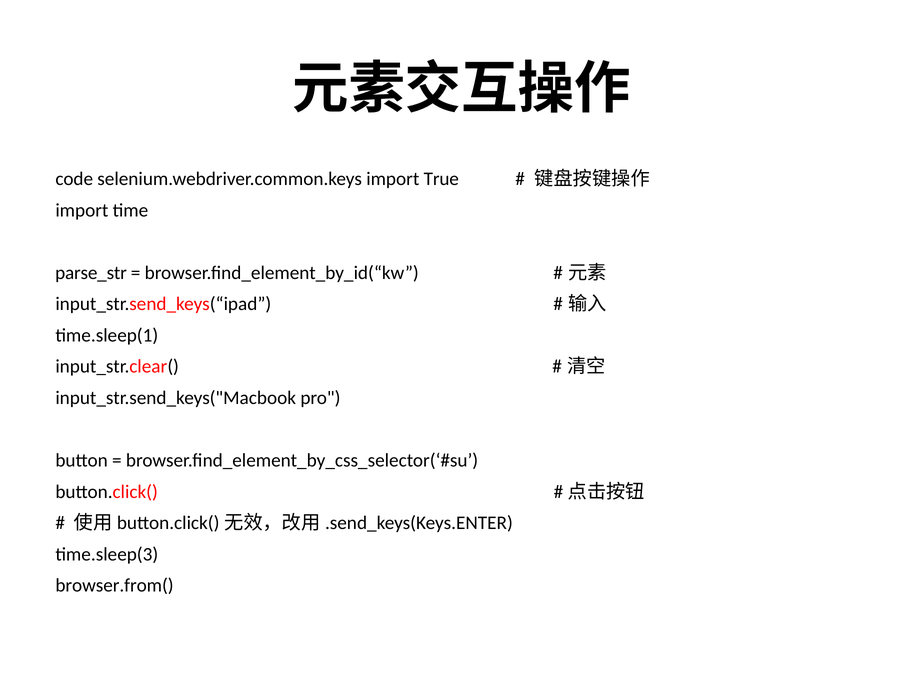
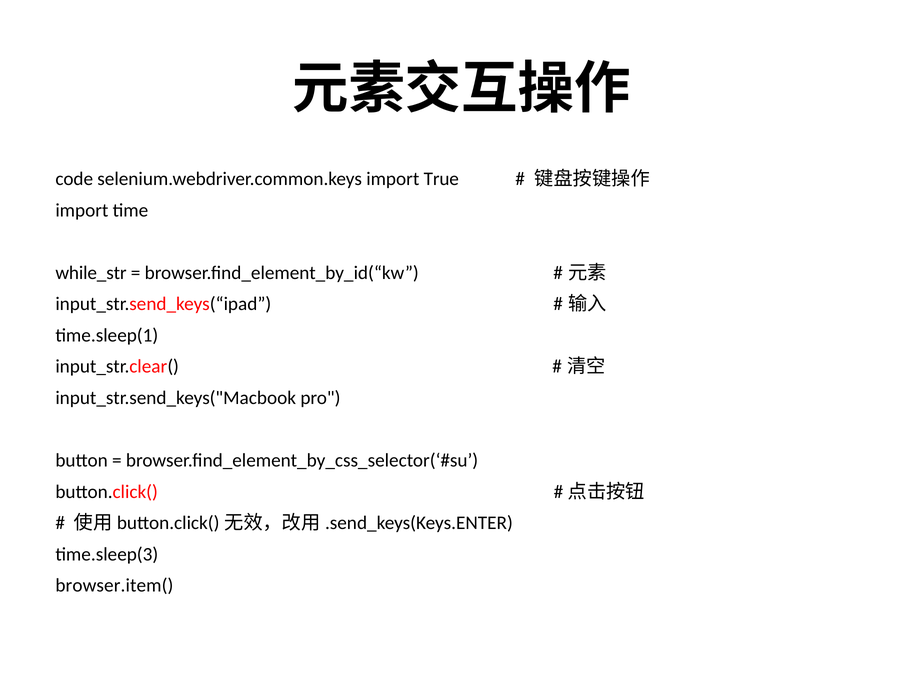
parse_str: parse_str -> while_str
browser.from(: browser.from( -> browser.item(
